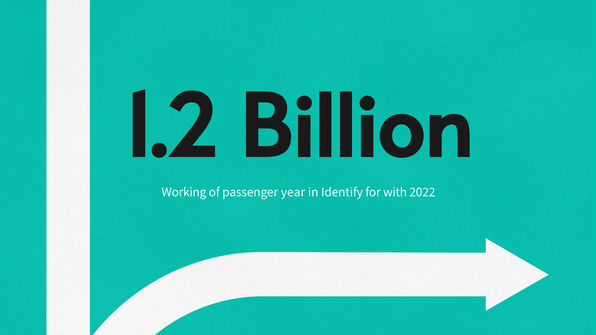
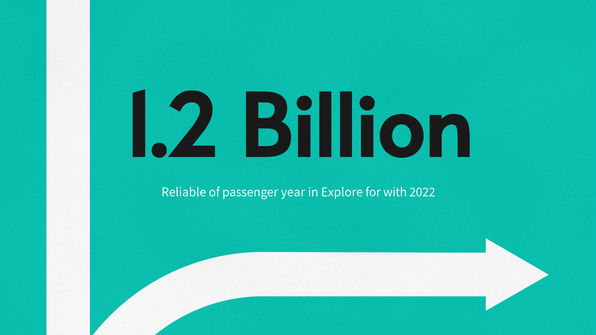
Working: Working -> Reliable
Identify: Identify -> Explore
